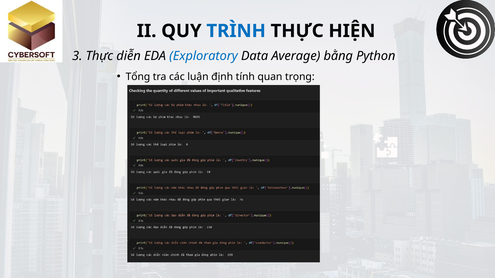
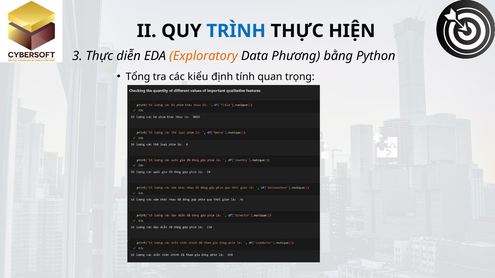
Exploratory colour: blue -> orange
Average: Average -> Phương
luận: luận -> kiểu
